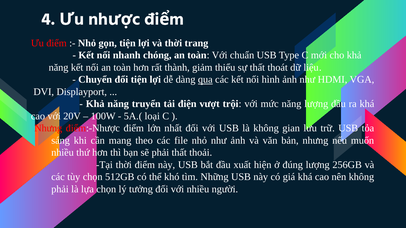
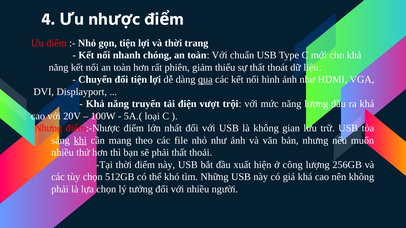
thành: thành -> phiên
khi underline: none -> present
đúng: đúng -> công
